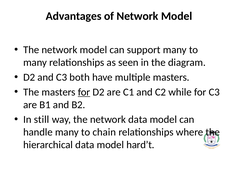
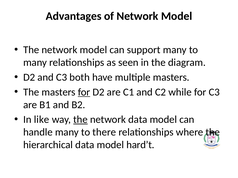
still: still -> like
the at (80, 120) underline: none -> present
chain: chain -> there
